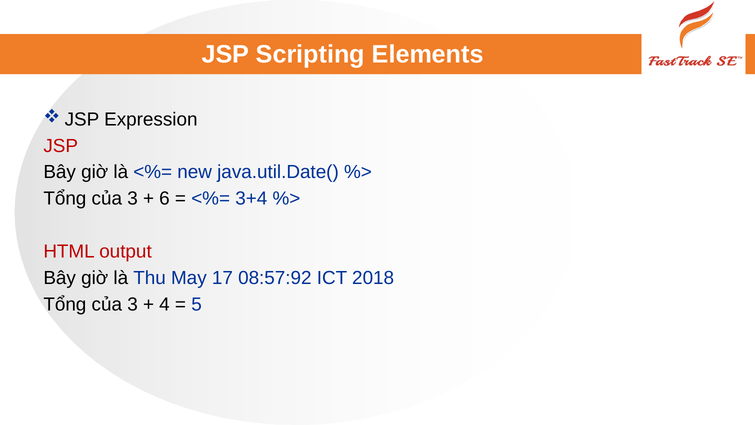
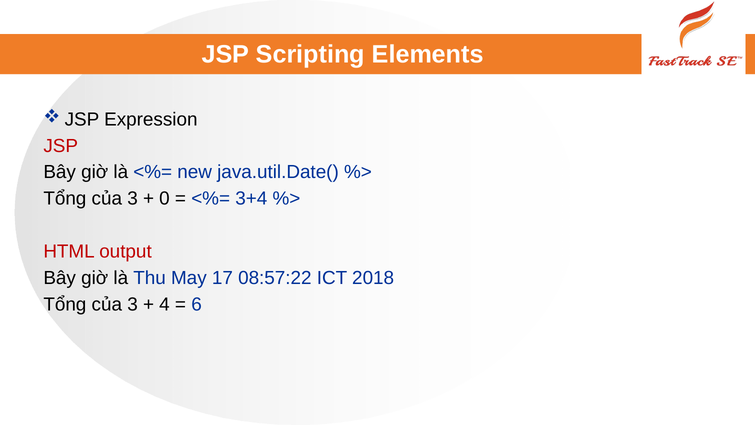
6: 6 -> 0
08:57:92: 08:57:92 -> 08:57:22
5: 5 -> 6
